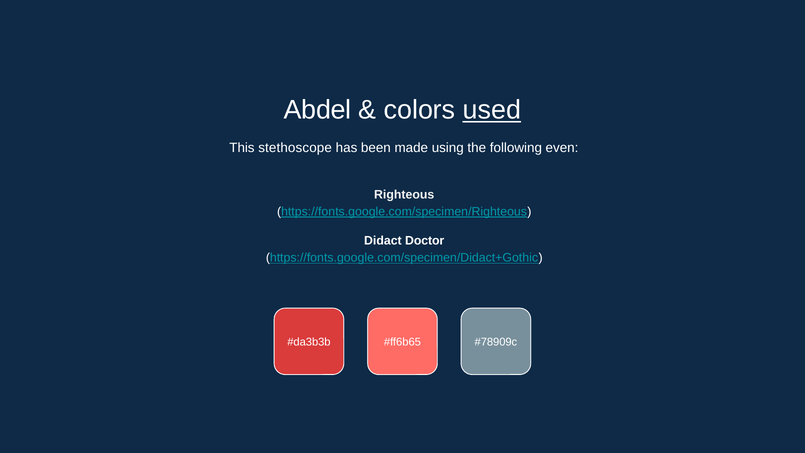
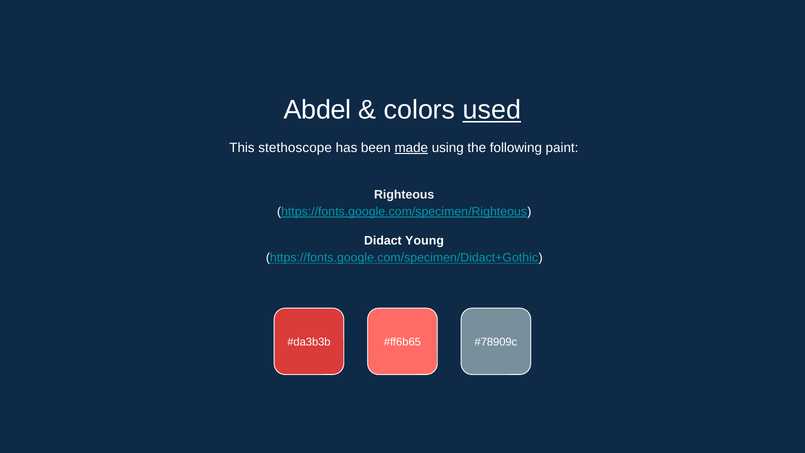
made underline: none -> present
even: even -> paint
Doctor: Doctor -> Young
